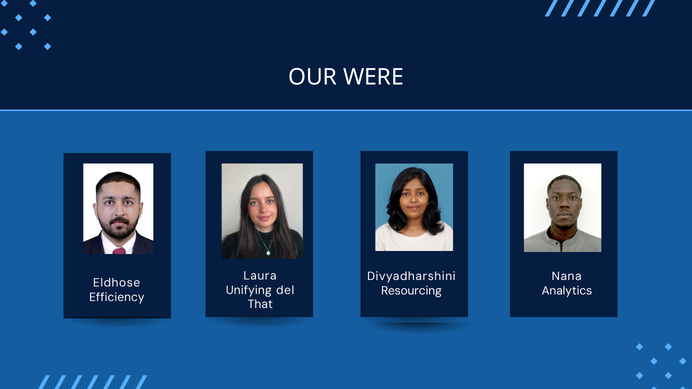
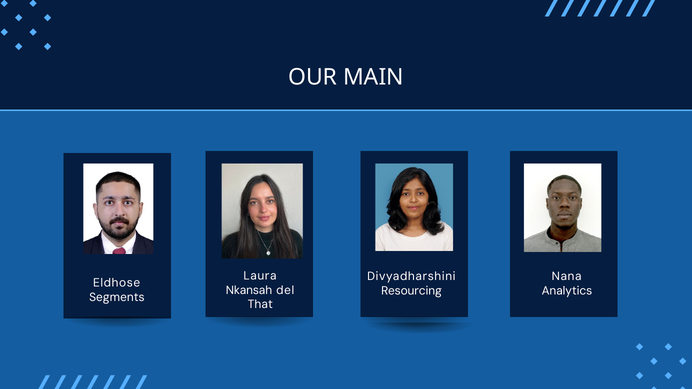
WERE: WERE -> MAIN
Unifying: Unifying -> Nkansah
Efficiency: Efficiency -> Segments
